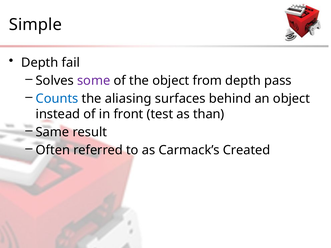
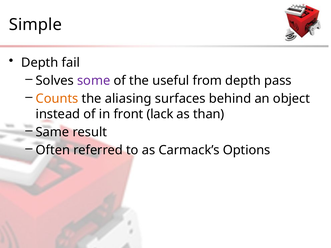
the object: object -> useful
Counts colour: blue -> orange
test: test -> lack
Created: Created -> Options
